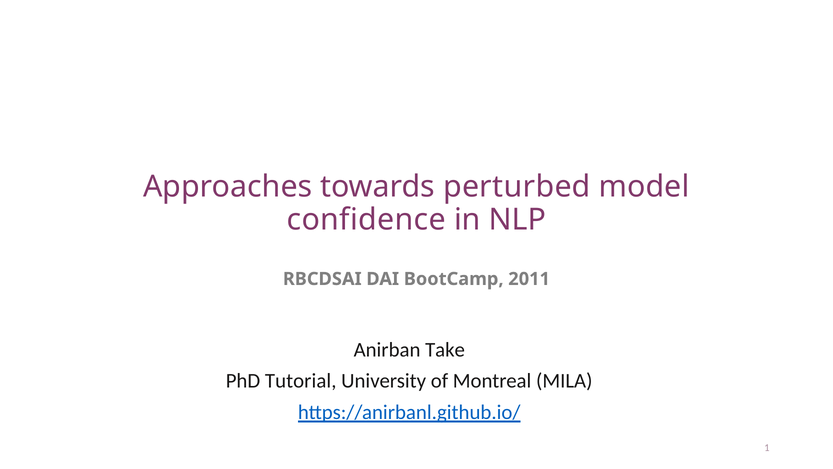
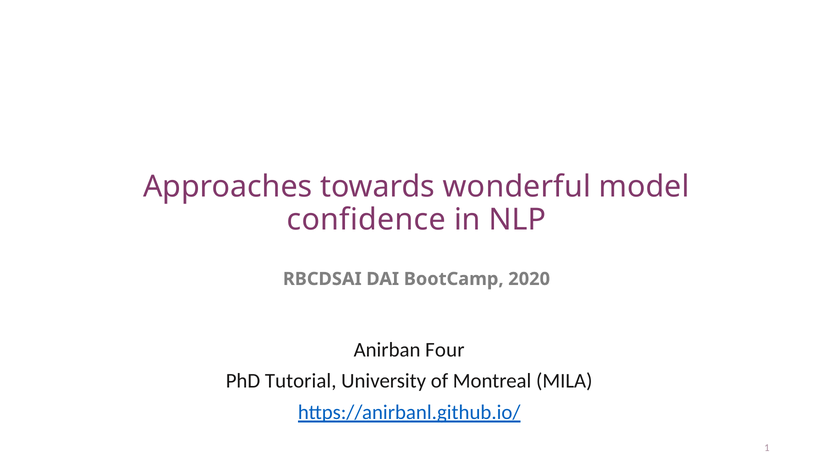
perturbed: perturbed -> wonderful
2011: 2011 -> 2020
Take: Take -> Four
